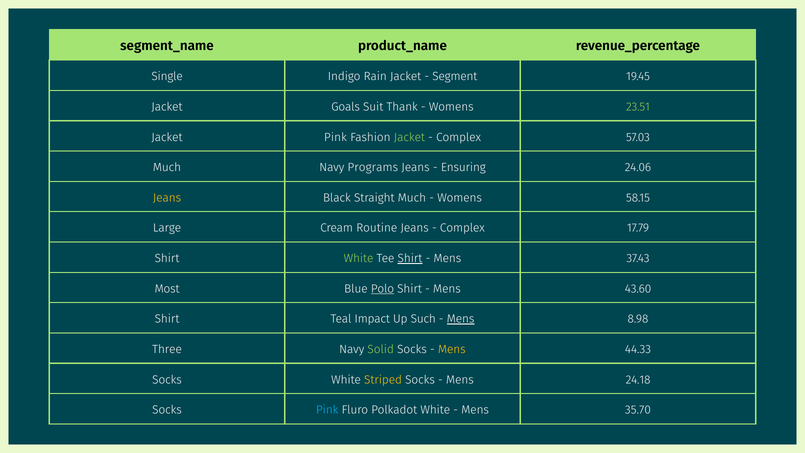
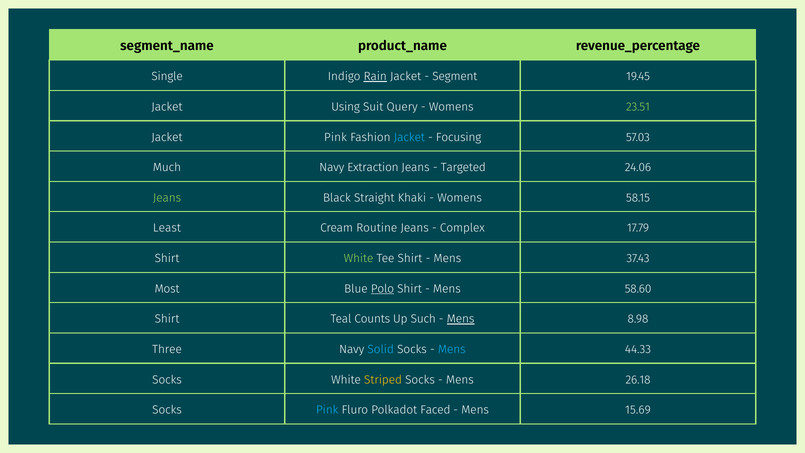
Rain underline: none -> present
Goals: Goals -> Using
Thank: Thank -> Query
Jacket at (409, 137) colour: light green -> light blue
Complex at (459, 137): Complex -> Focusing
Programs: Programs -> Extraction
Ensuring: Ensuring -> Targeted
Jeans at (167, 198) colour: yellow -> light green
Straight Much: Much -> Khaki
Large: Large -> Least
Shirt at (410, 258) underline: present -> none
43.60: 43.60 -> 58.60
Impact: Impact -> Counts
Solid colour: light green -> light blue
Mens at (452, 349) colour: yellow -> light blue
24.18: 24.18 -> 26.18
Polkadot White: White -> Faced
35.70: 35.70 -> 15.69
